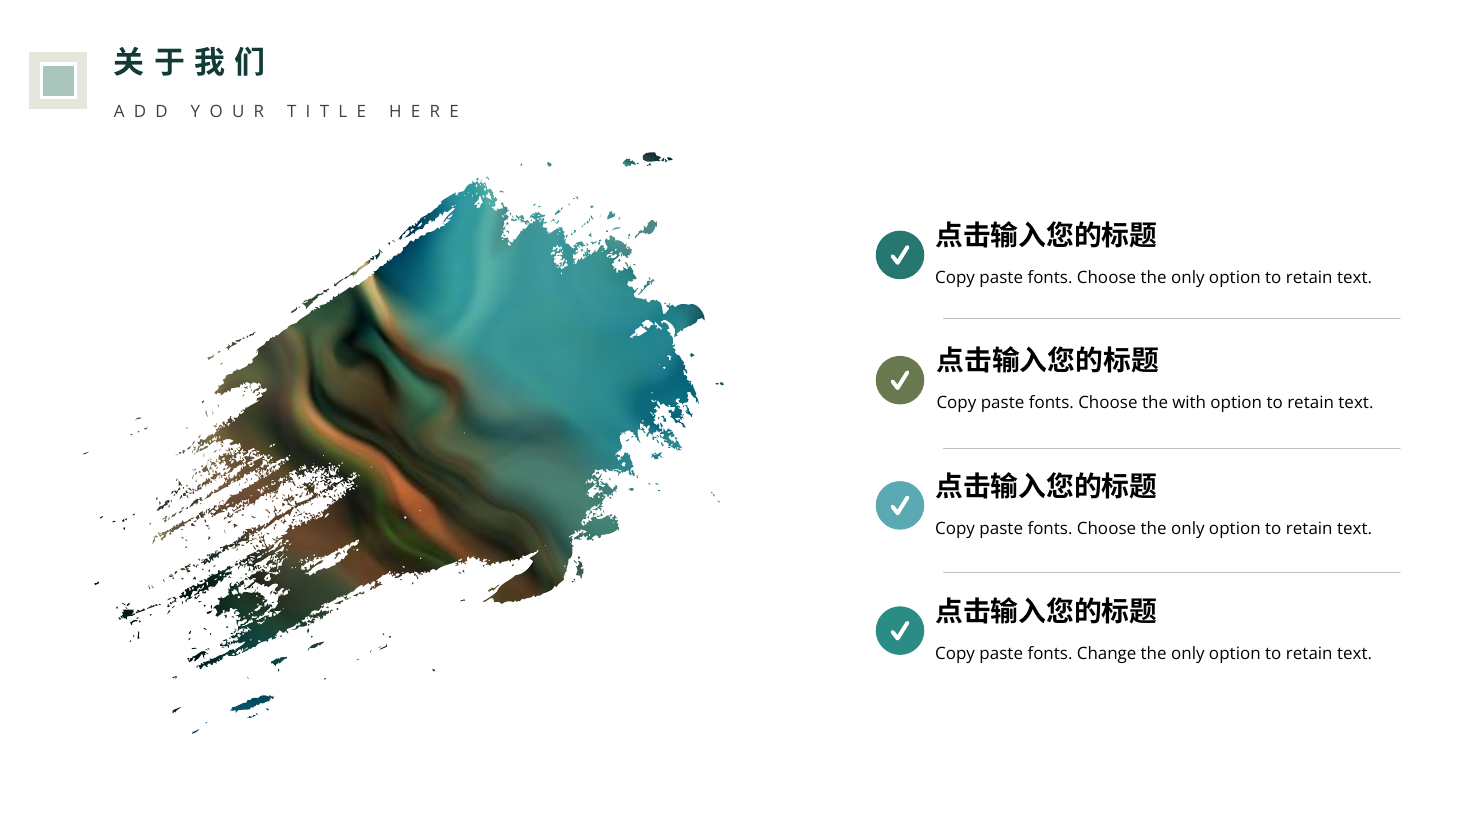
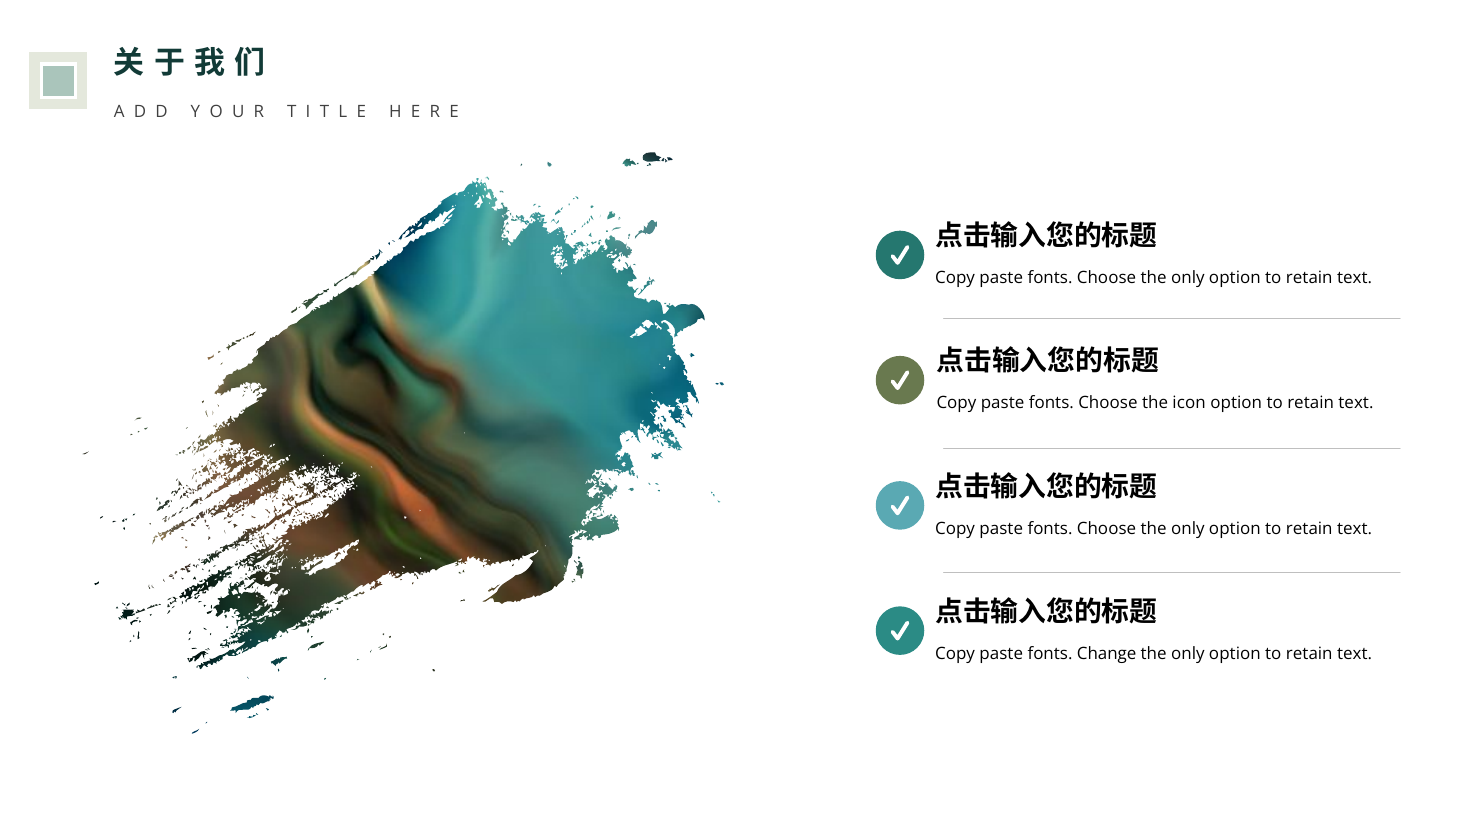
with: with -> icon
